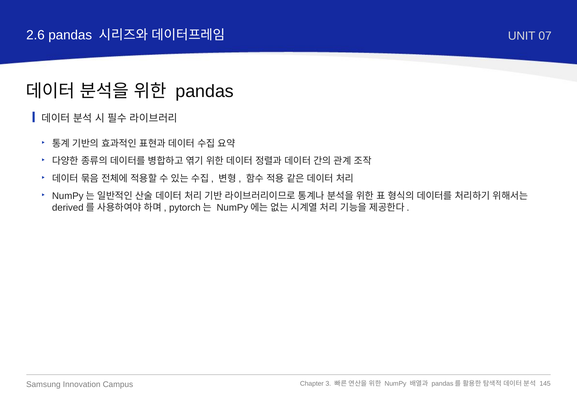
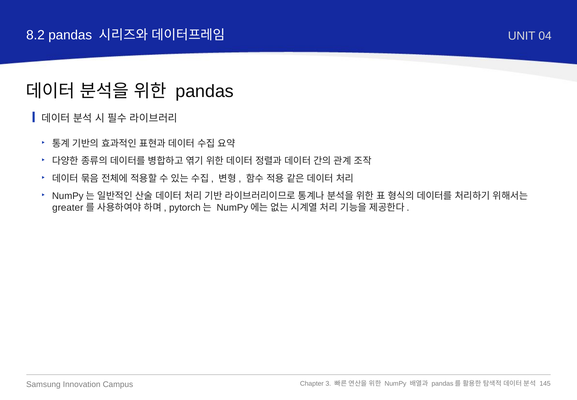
2.6: 2.6 -> 8.2
07: 07 -> 04
derived: derived -> greater
